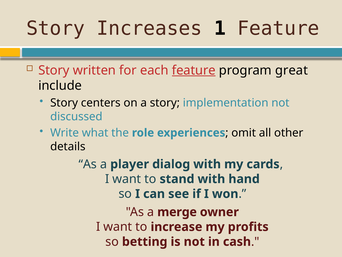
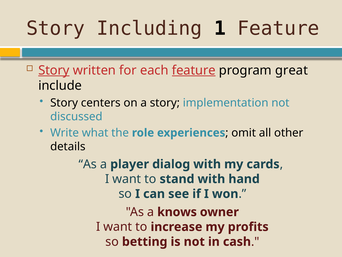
Increases: Increases -> Including
Story at (54, 70) underline: none -> present
merge: merge -> knows
